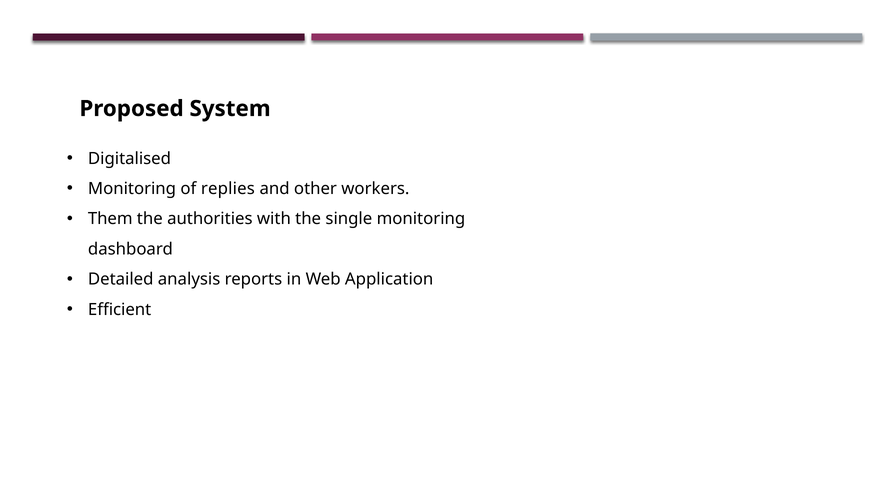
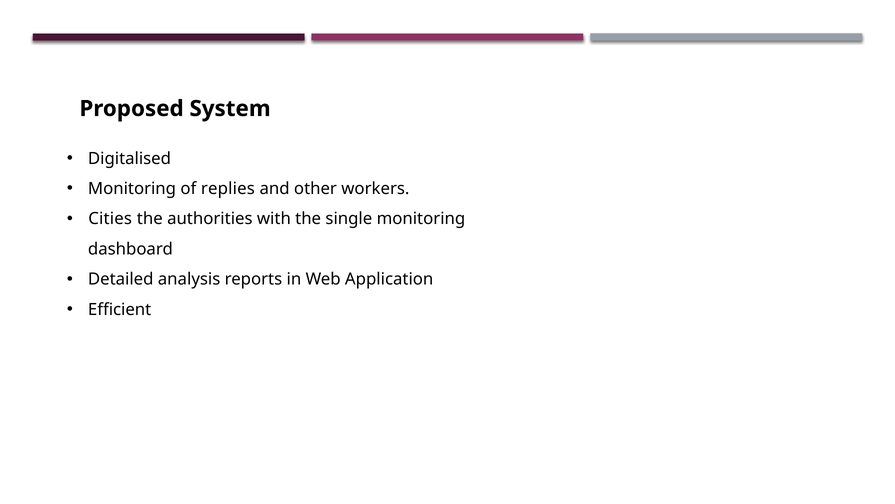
Them: Them -> Cities
